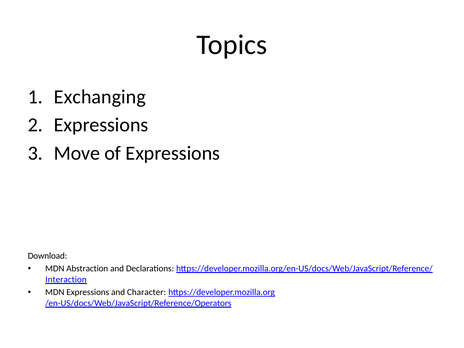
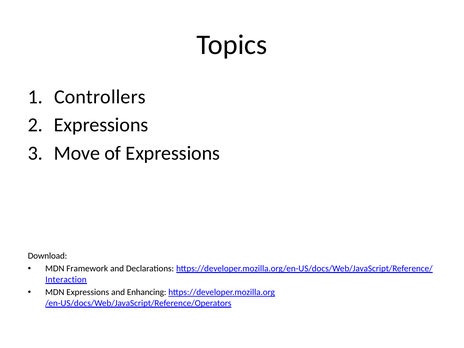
Exchanging: Exchanging -> Controllers
Abstraction: Abstraction -> Framework
Character: Character -> Enhancing
